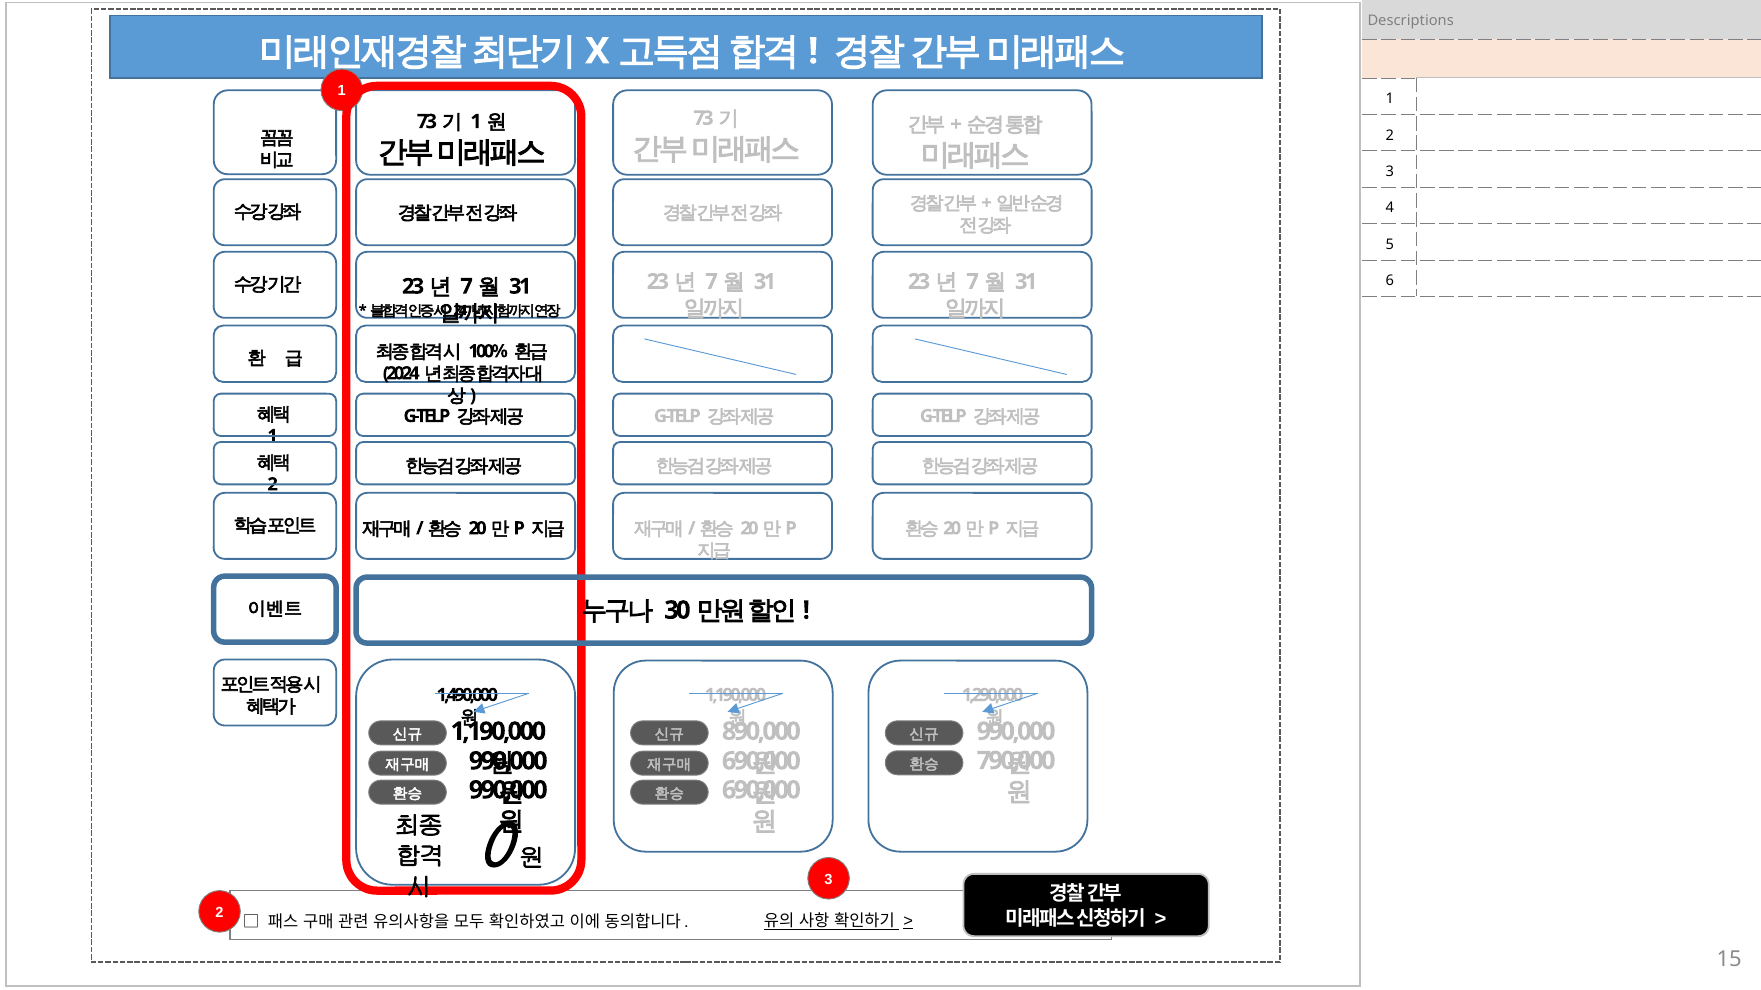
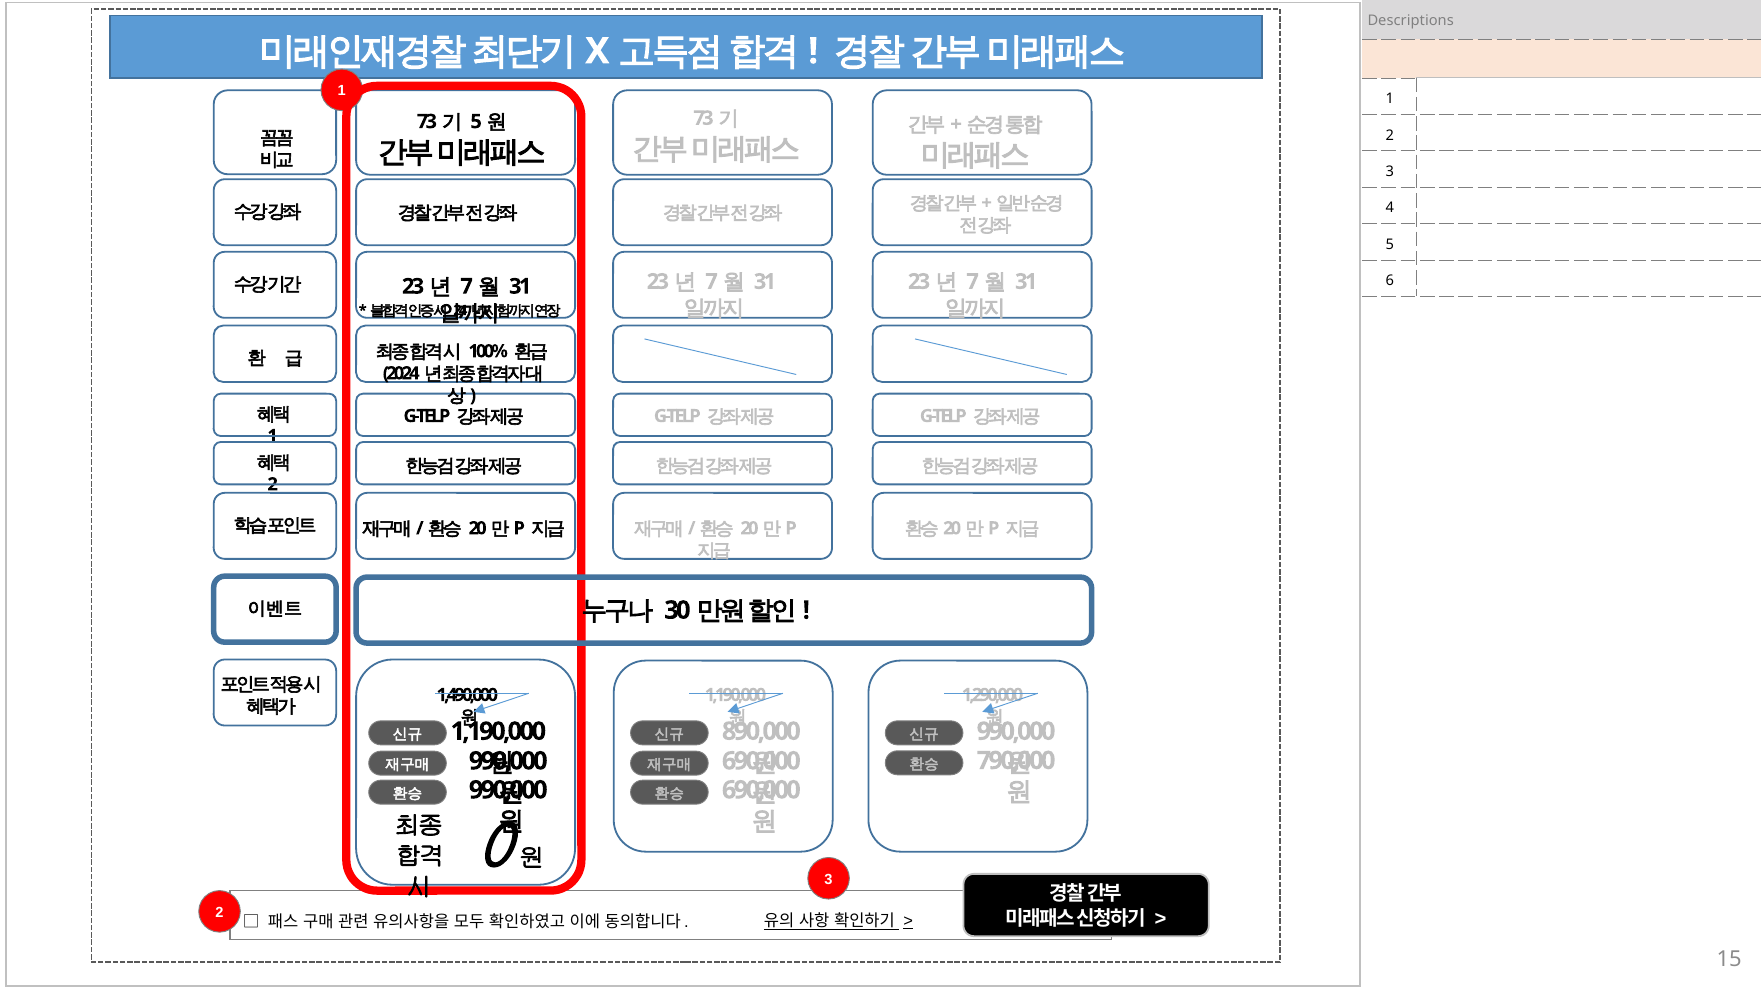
1 at (476, 122): 1 -> 5
